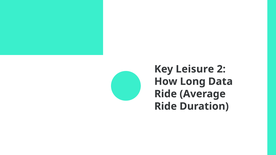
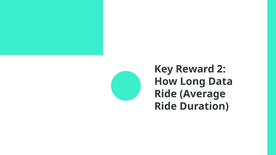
Leisure: Leisure -> Reward
